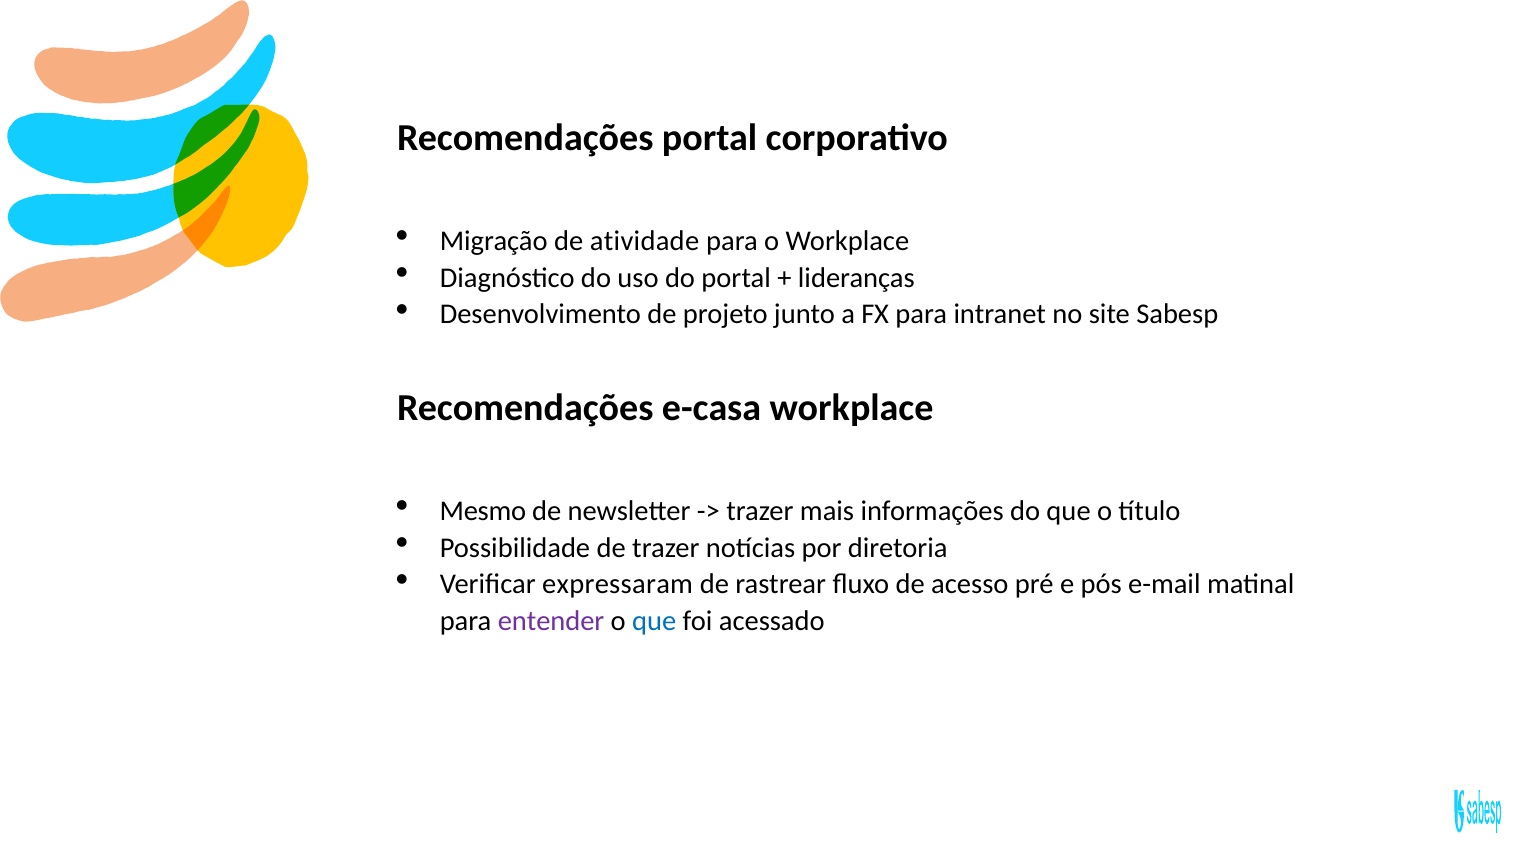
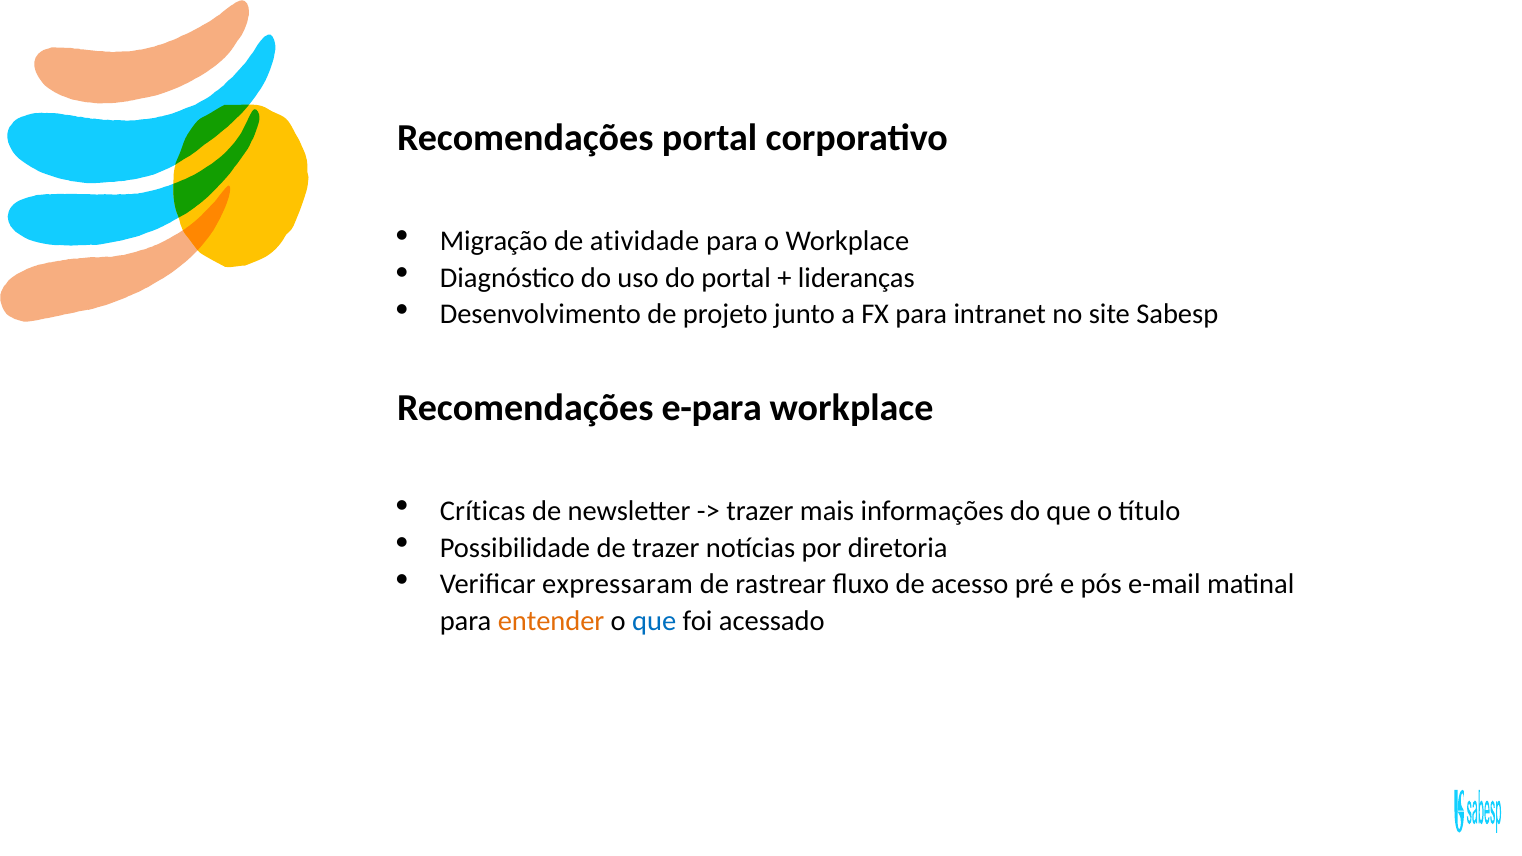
e-casa: e-casa -> e-para
Mesmo: Mesmo -> Críticas
entender colour: purple -> orange
